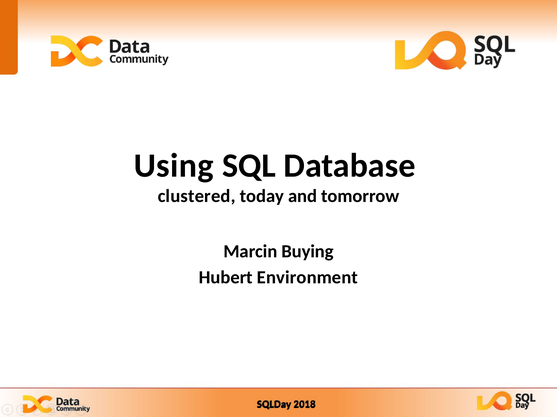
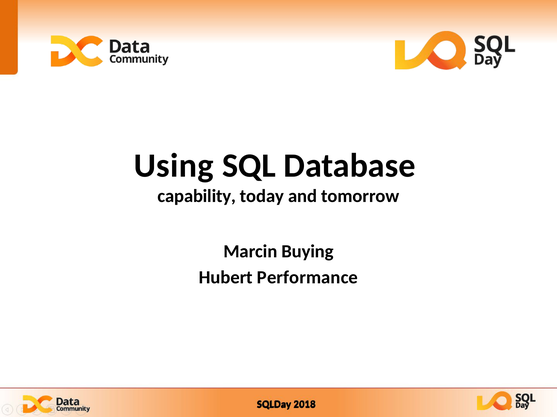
clustered: clustered -> capability
Environment: Environment -> Performance
